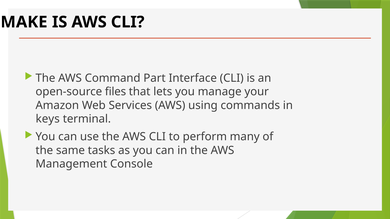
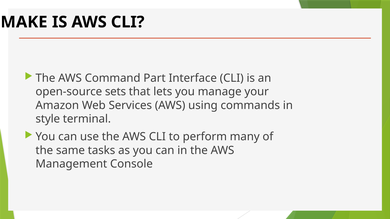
files: files -> sets
keys: keys -> style
